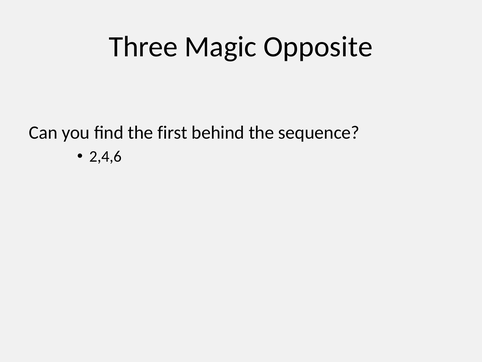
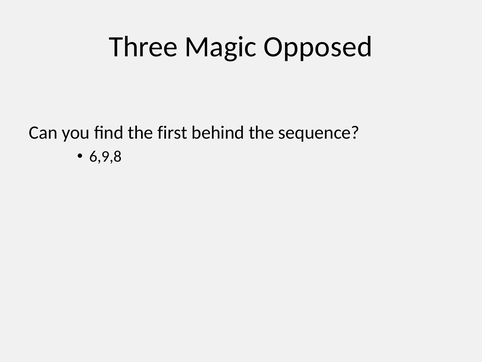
Opposite: Opposite -> Opposed
2,4,6: 2,4,6 -> 6,9,8
